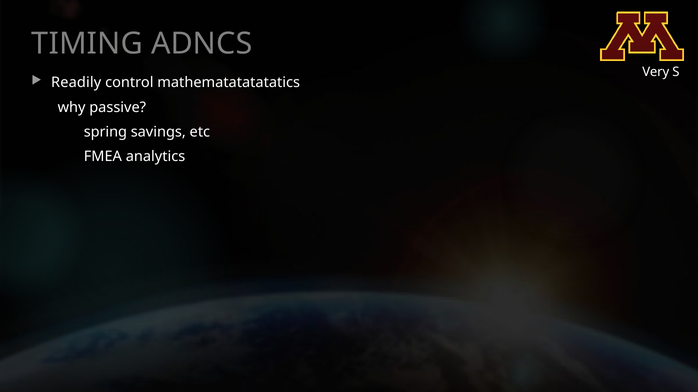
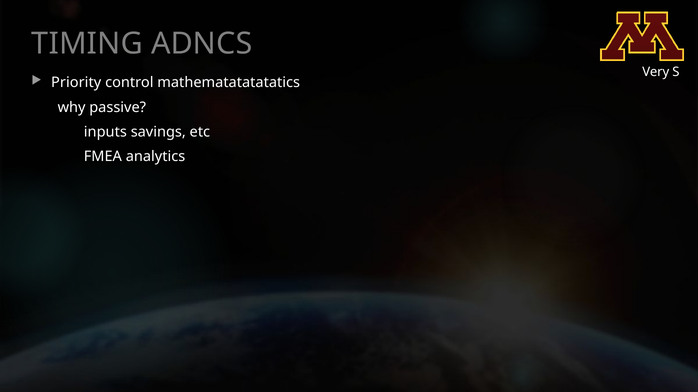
Readily: Readily -> Priority
spring: spring -> inputs
